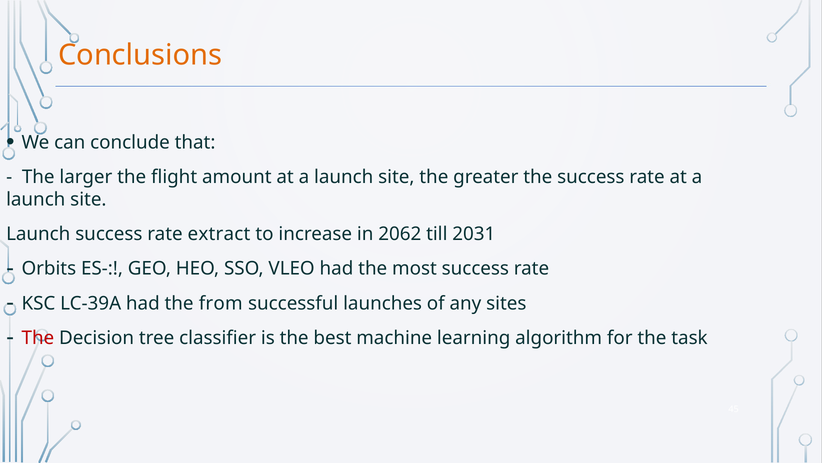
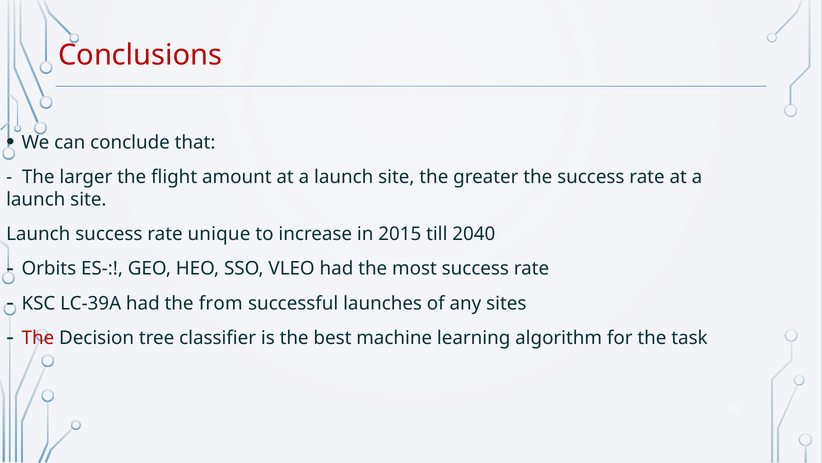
Conclusions colour: orange -> red
extract: extract -> unique
2062: 2062 -> 2015
2031: 2031 -> 2040
